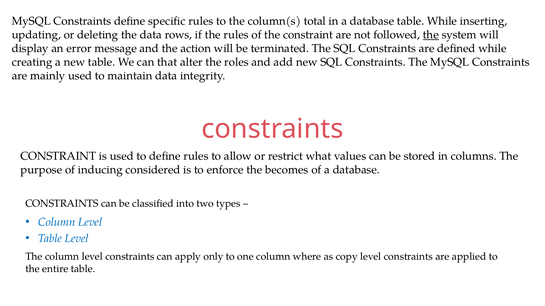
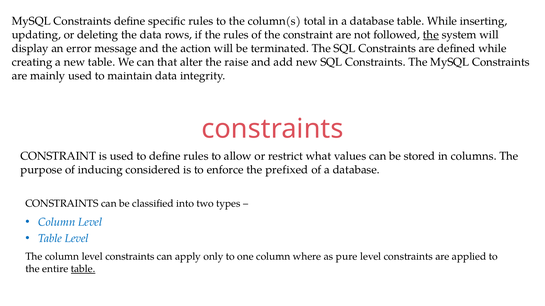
roles: roles -> raise
becomes: becomes -> prefixed
copy: copy -> pure
table at (83, 269) underline: none -> present
